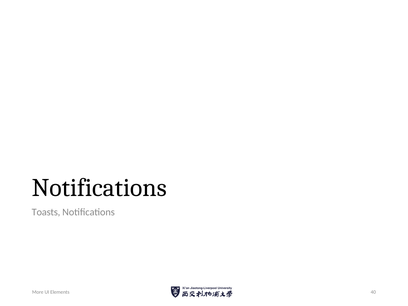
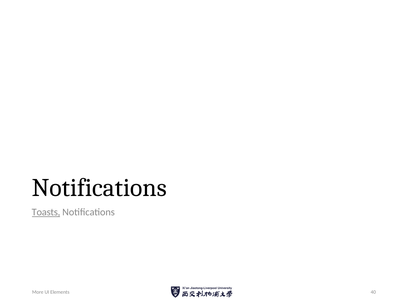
Toasts underline: none -> present
